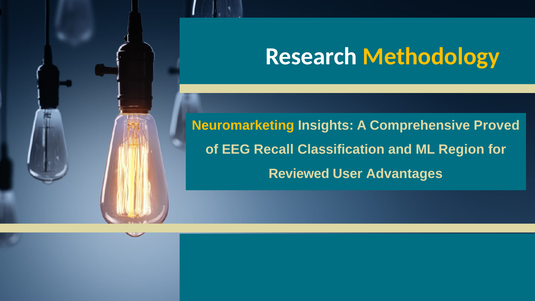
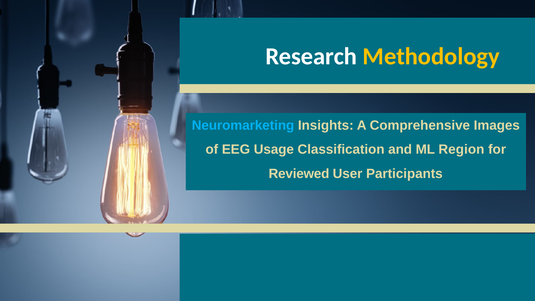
Neuromarketing colour: yellow -> light blue
Proved: Proved -> Images
Recall: Recall -> Usage
Advantages: Advantages -> Participants
